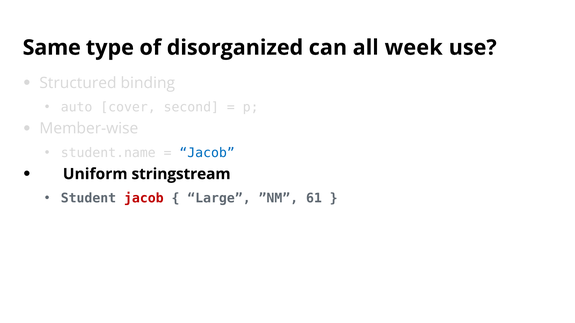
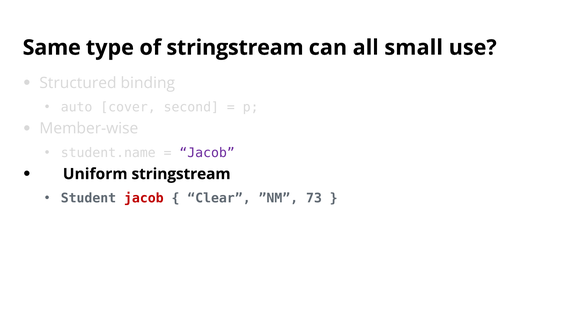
of disorganized: disorganized -> stringstream
week: week -> small
Jacob at (207, 153) colour: blue -> purple
Large: Large -> Clear
61: 61 -> 73
